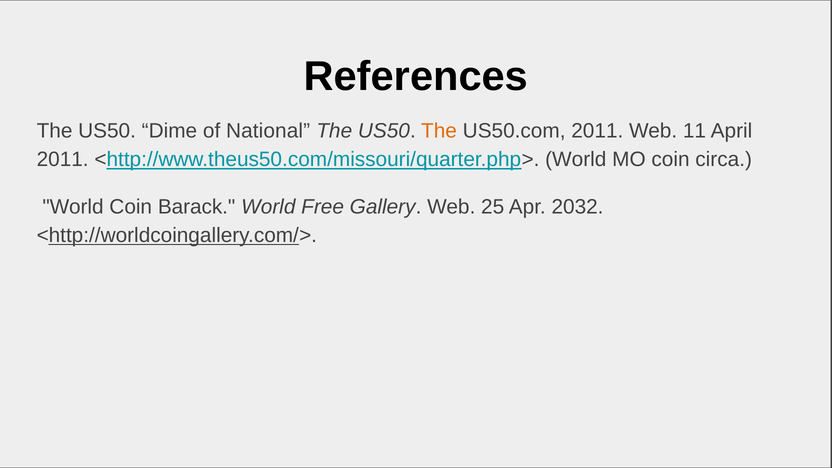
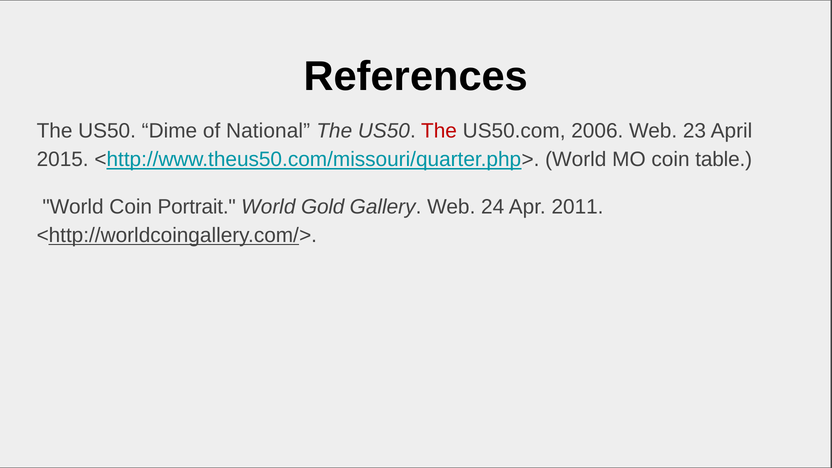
The at (439, 131) colour: orange -> red
US50.com 2011: 2011 -> 2006
11: 11 -> 23
2011 at (63, 160): 2011 -> 2015
circa: circa -> table
Barack: Barack -> Portrait
Free: Free -> Gold
25: 25 -> 24
2032: 2032 -> 2011
